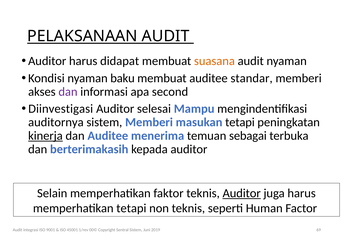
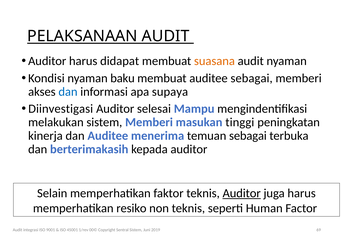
auditee standar: standar -> sebagai
dan at (68, 92) colour: purple -> blue
second: second -> supaya
auditornya: auditornya -> melakukan
masukan tetapi: tetapi -> tinggi
kinerja underline: present -> none
memperhatikan tetapi: tetapi -> resiko
